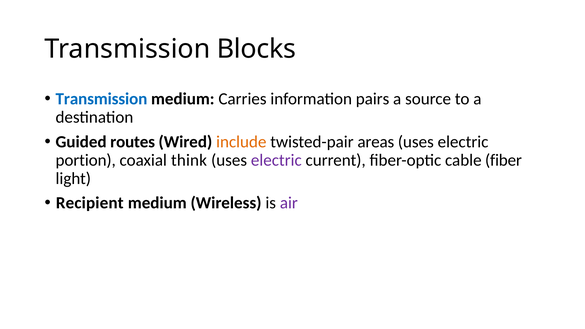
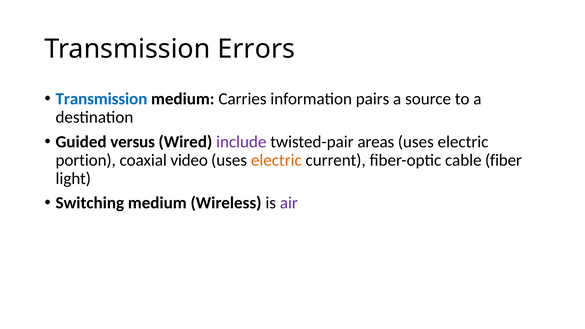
Blocks: Blocks -> Errors
routes: routes -> versus
include colour: orange -> purple
think: think -> video
electric at (276, 160) colour: purple -> orange
Recipient: Recipient -> Switching
